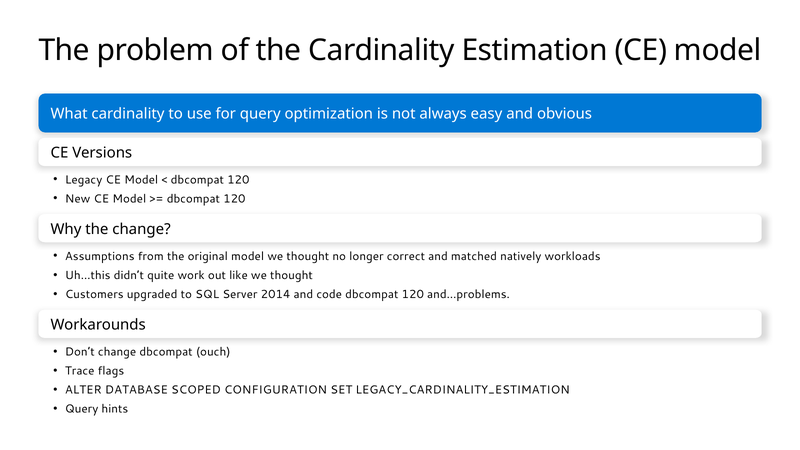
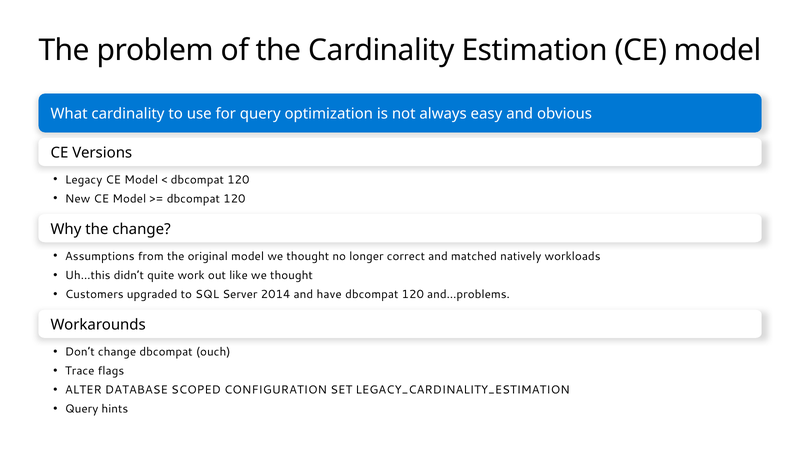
code: code -> have
